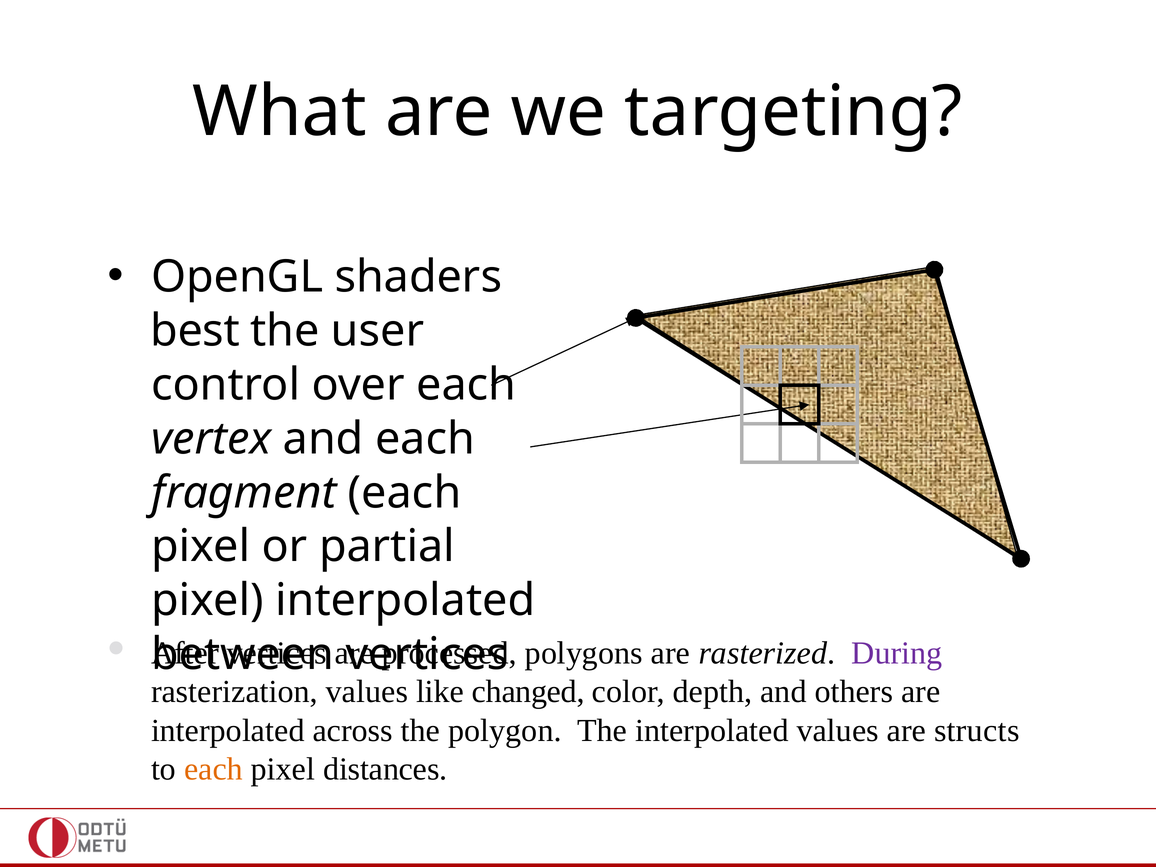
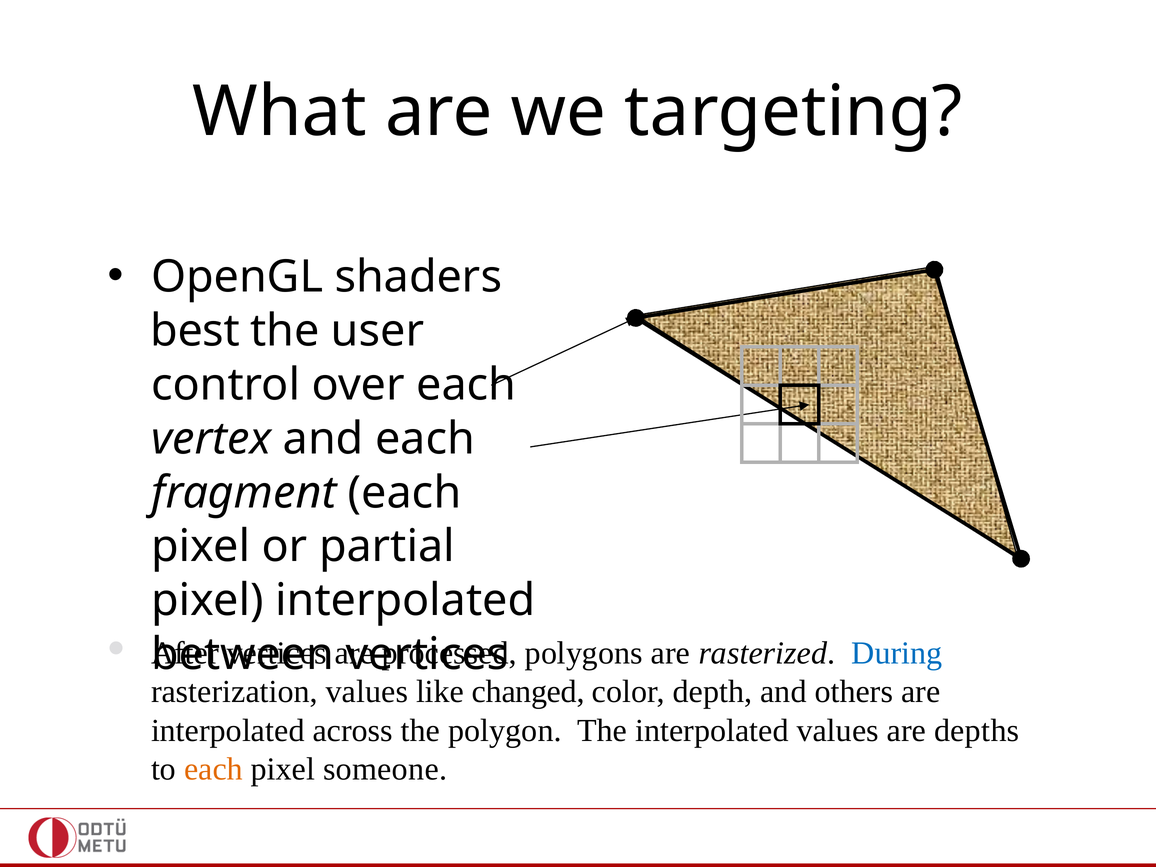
During colour: purple -> blue
structs: structs -> depths
distances: distances -> someone
